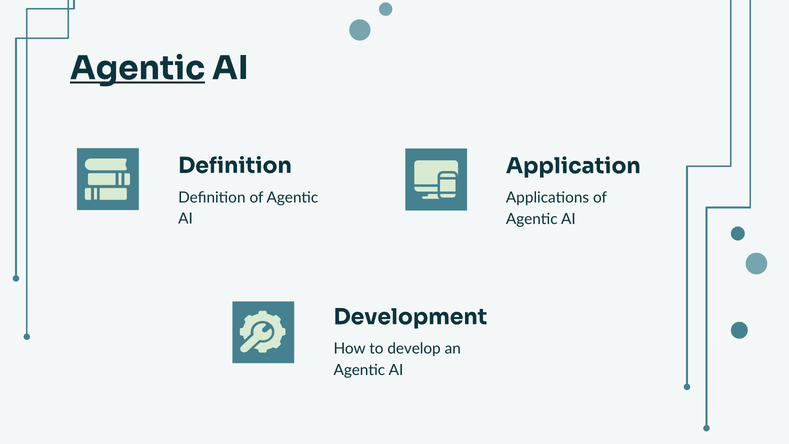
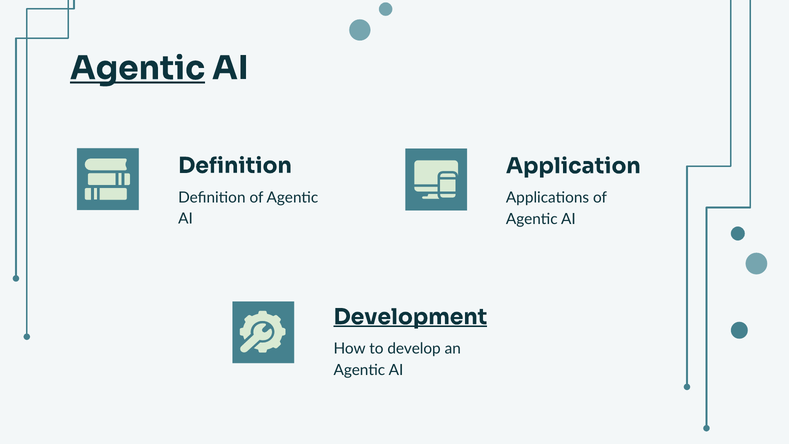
Development underline: none -> present
